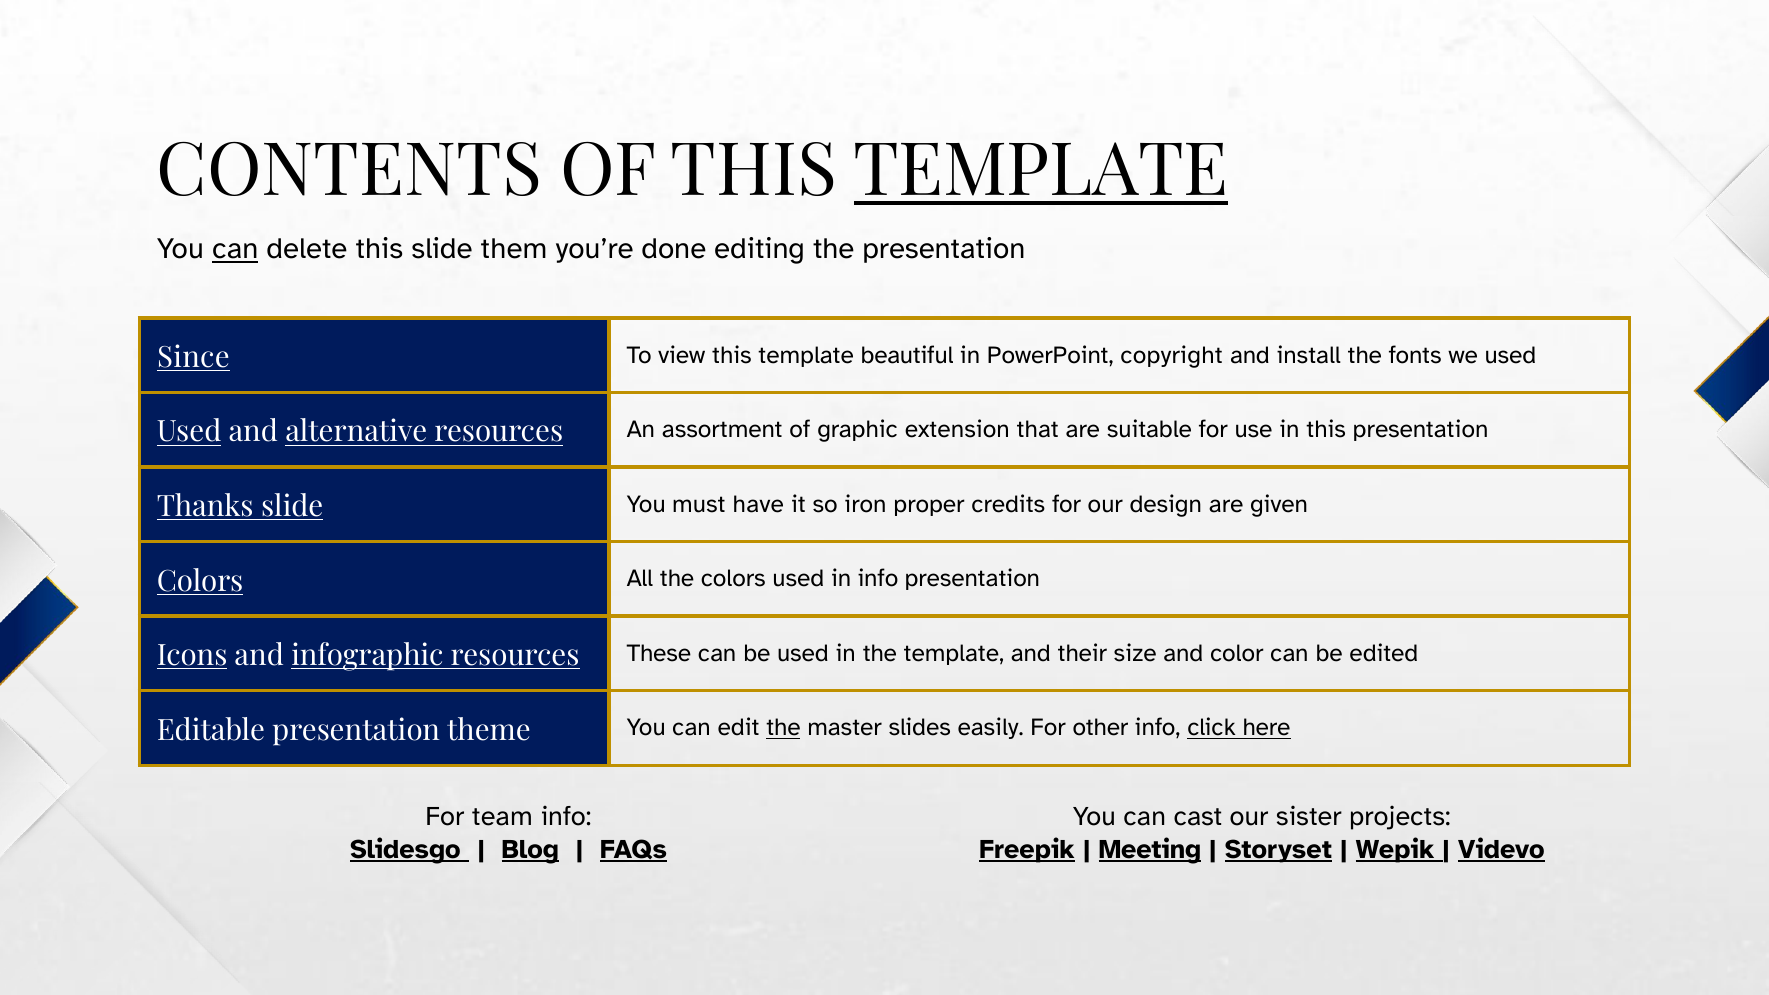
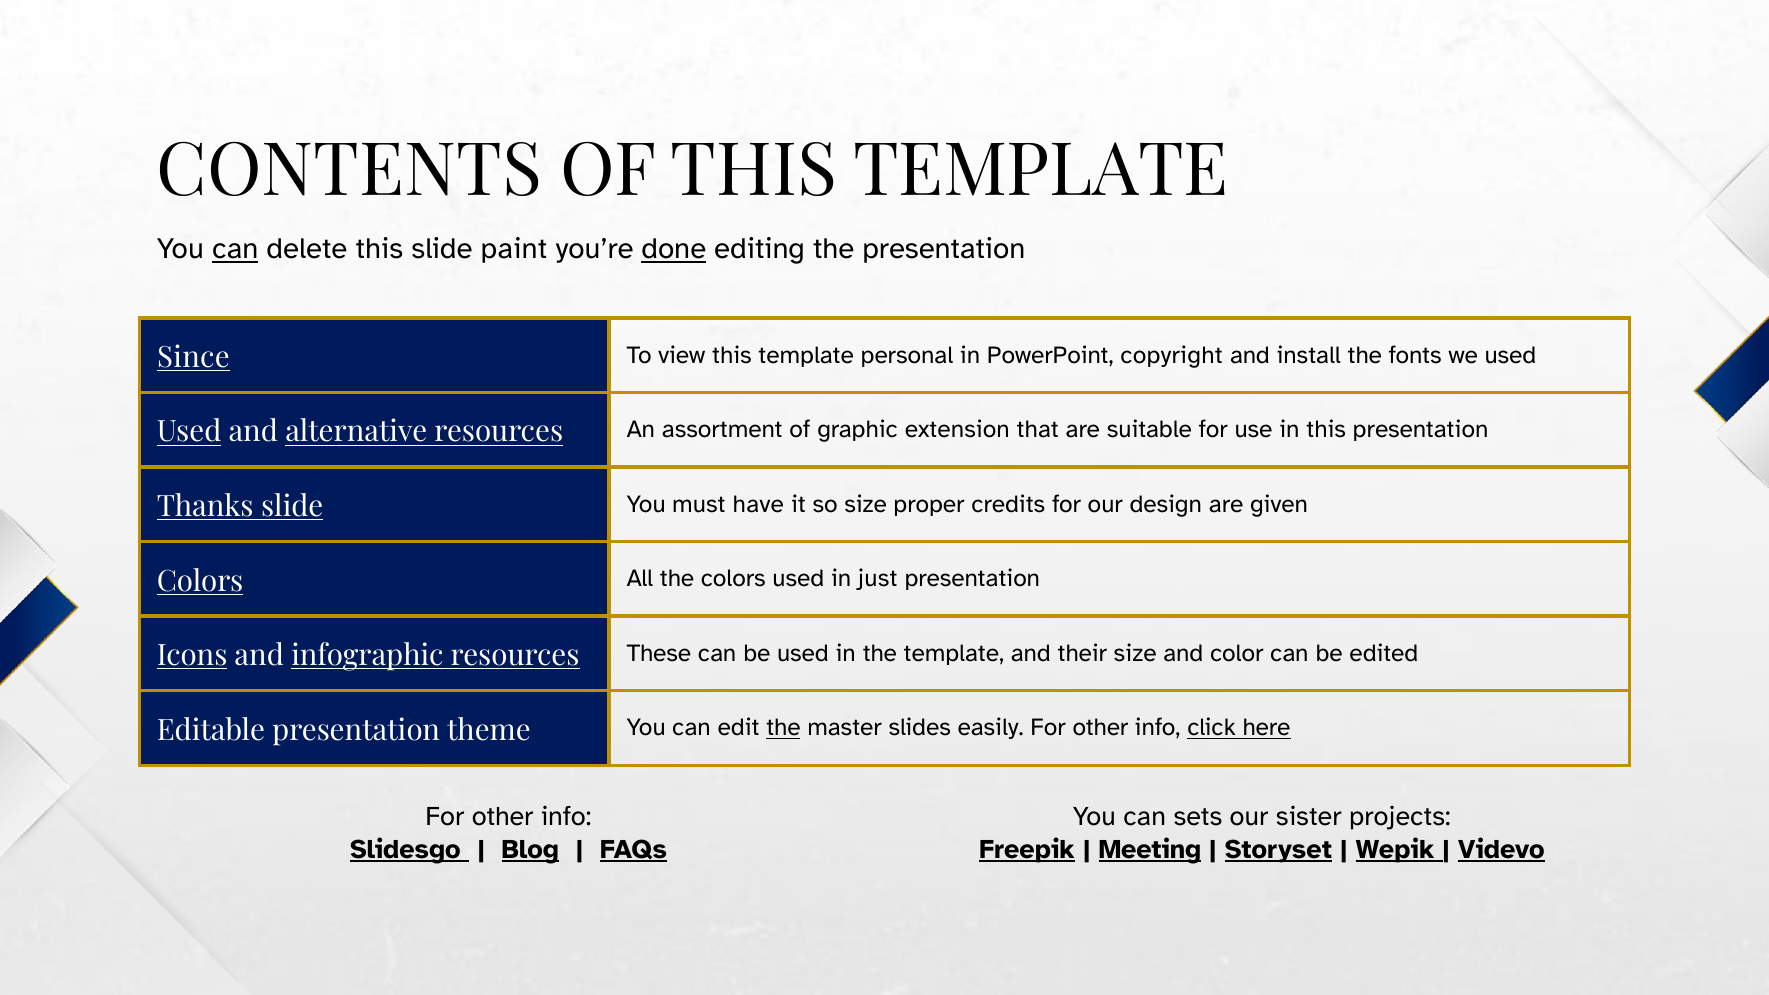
TEMPLATE at (1041, 171) underline: present -> none
them: them -> paint
done underline: none -> present
beautiful: beautiful -> personal
so iron: iron -> size
in info: info -> just
team at (502, 817): team -> other
cast: cast -> sets
